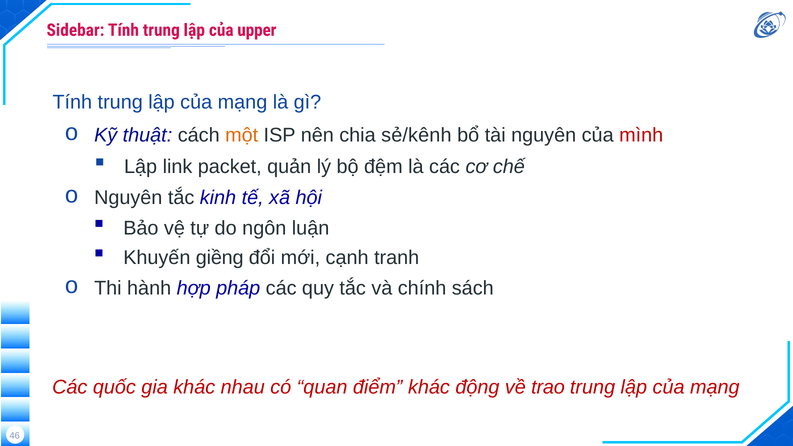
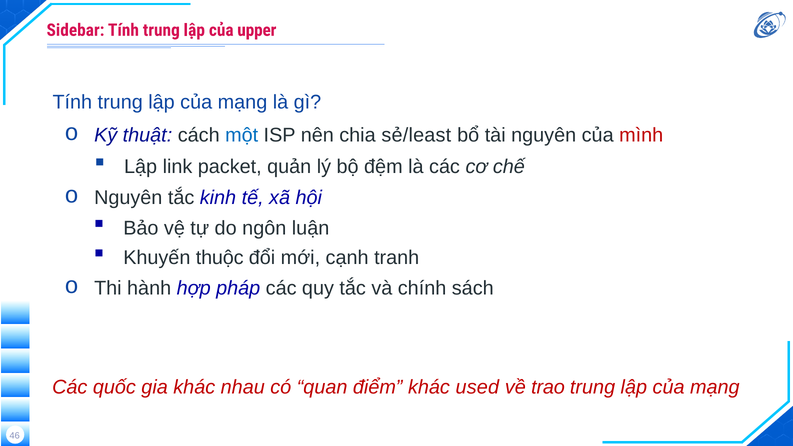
một colour: orange -> blue
sẻ/kênh: sẻ/kênh -> sẻ/least
giềng: giềng -> thuộc
động: động -> used
